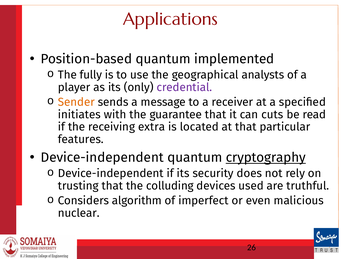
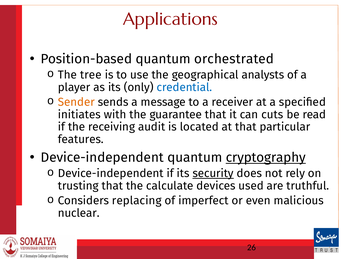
implemented: implemented -> orchestrated
fully: fully -> tree
credential colour: purple -> blue
extra: extra -> audit
security underline: none -> present
colluding: colluding -> calculate
algorithm: algorithm -> replacing
